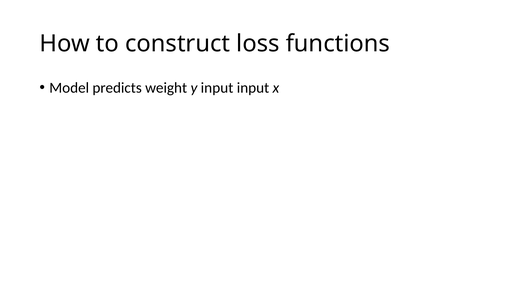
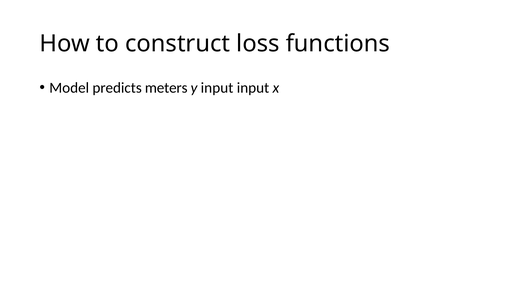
weight: weight -> meters
